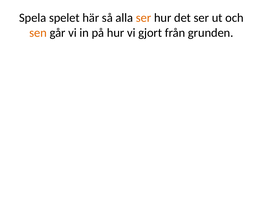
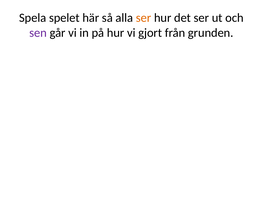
sen colour: orange -> purple
